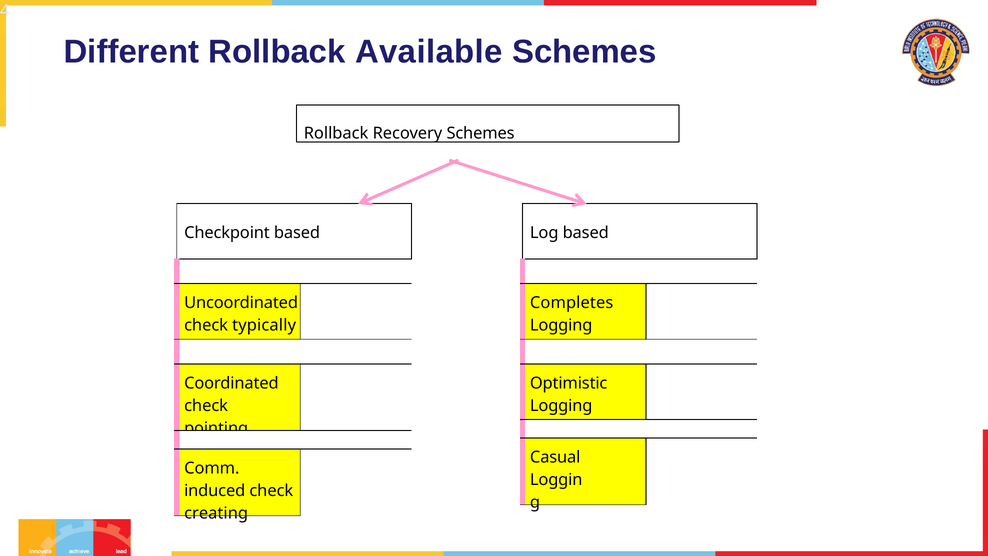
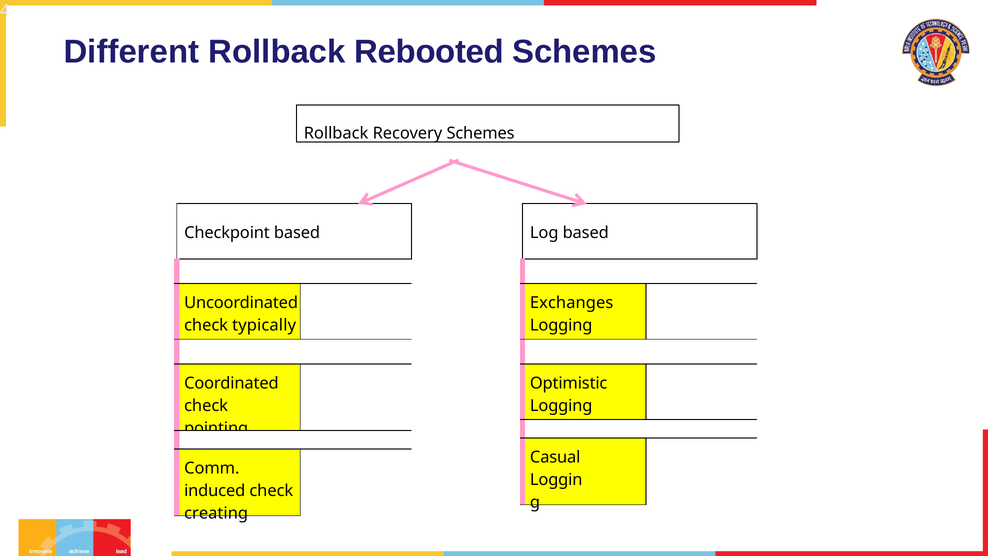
Available: Available -> Rebooted
Completes: Completes -> Exchanges
